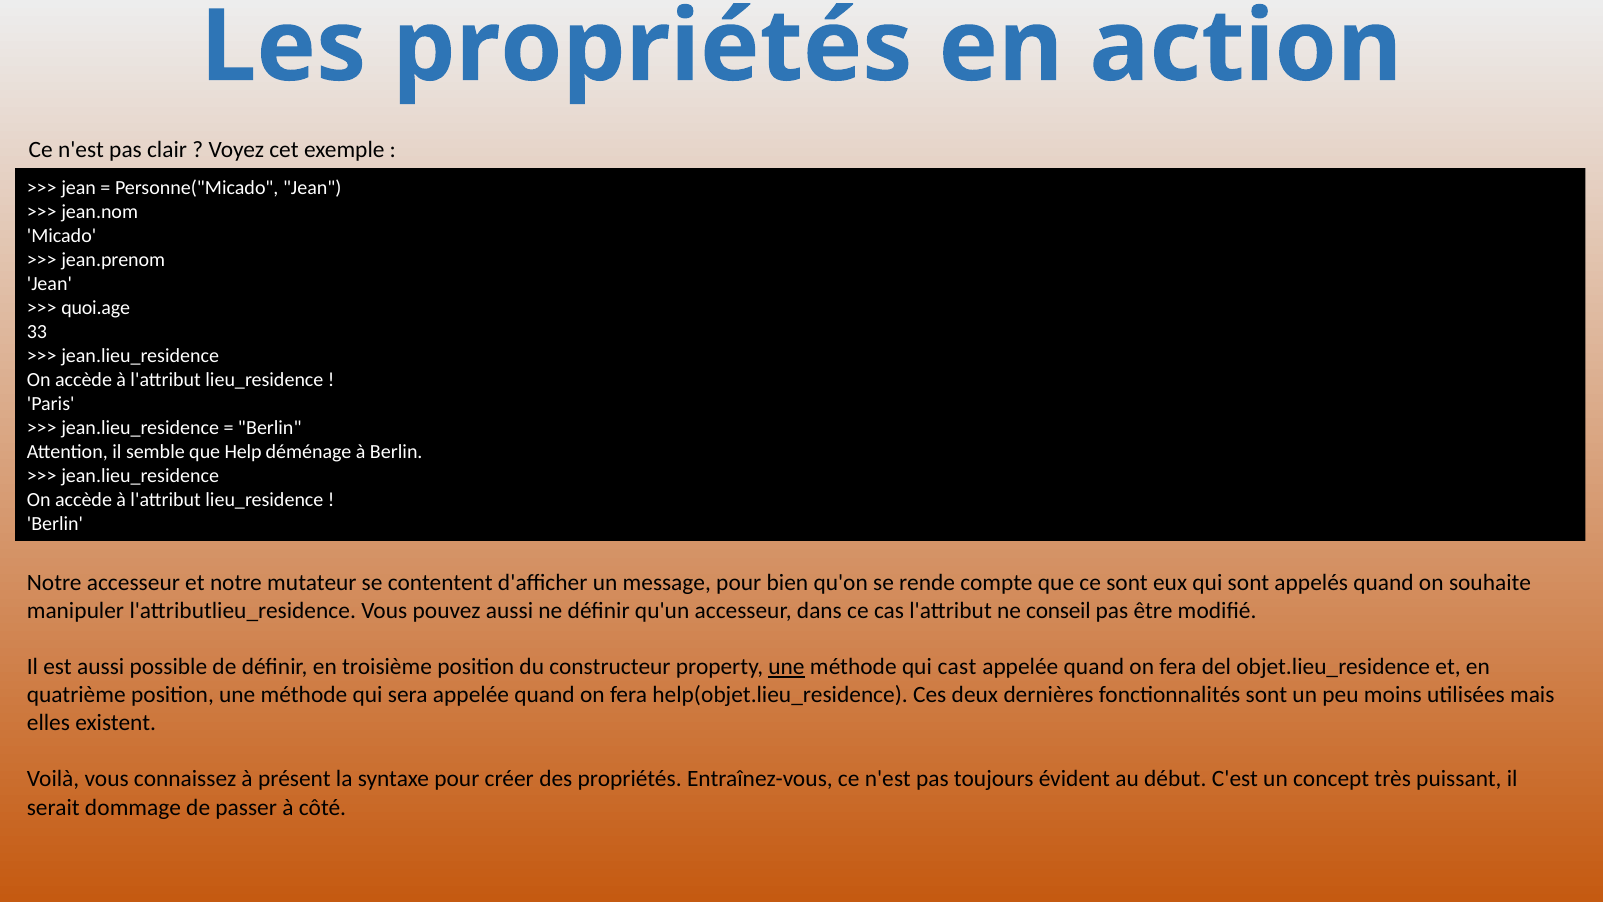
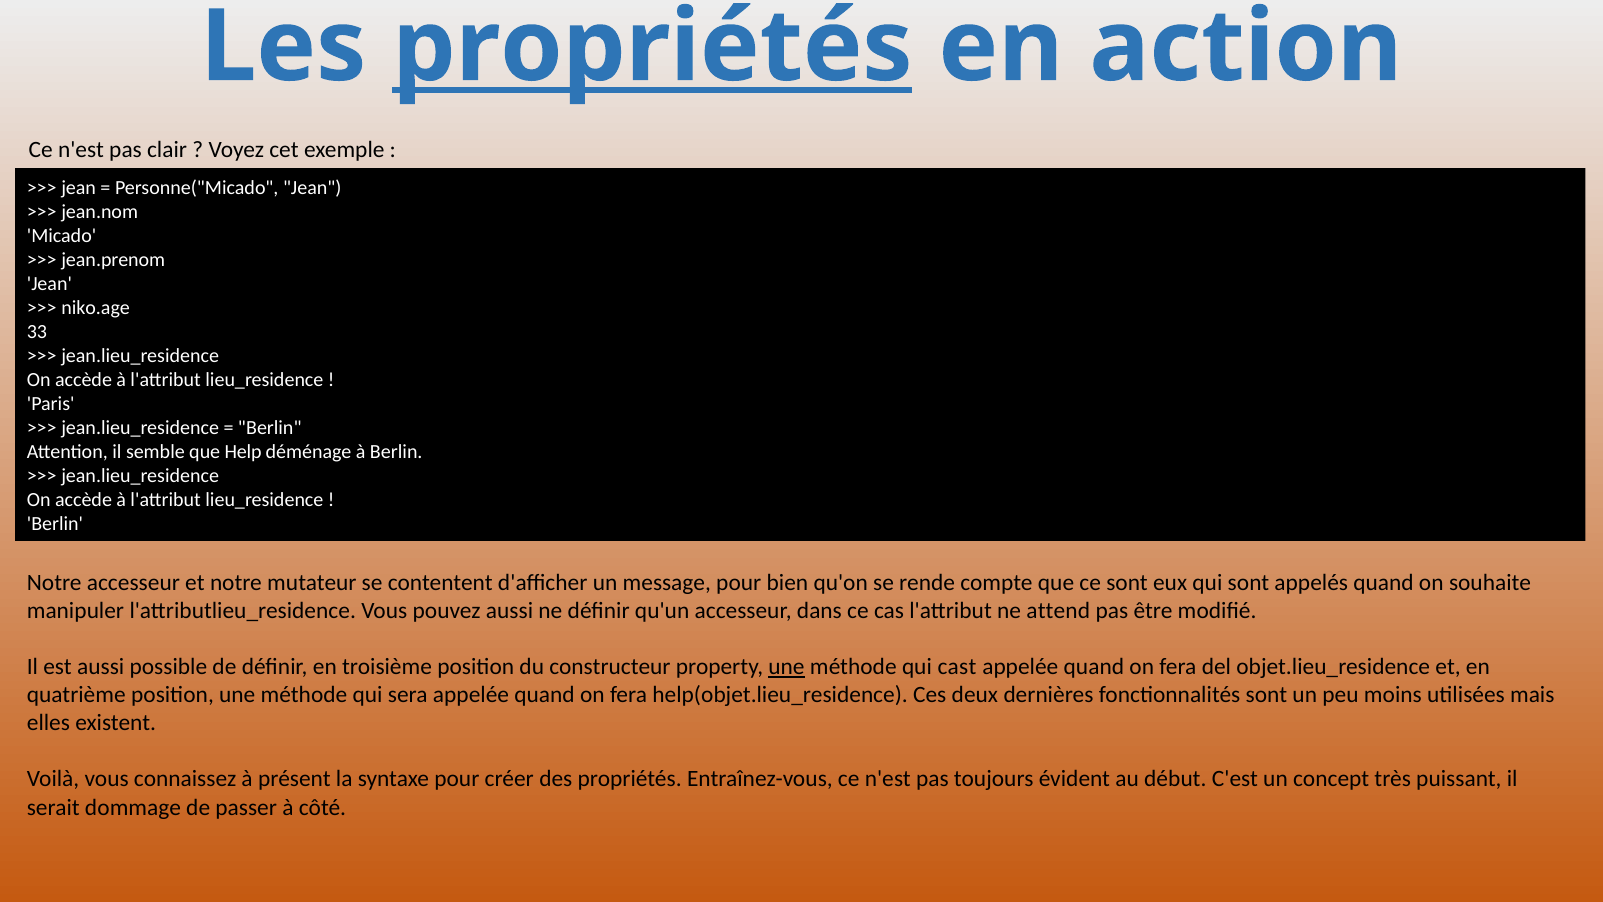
propriétés at (653, 47) underline: none -> present
quoi.age: quoi.age -> niko.age
conseil: conseil -> attend
